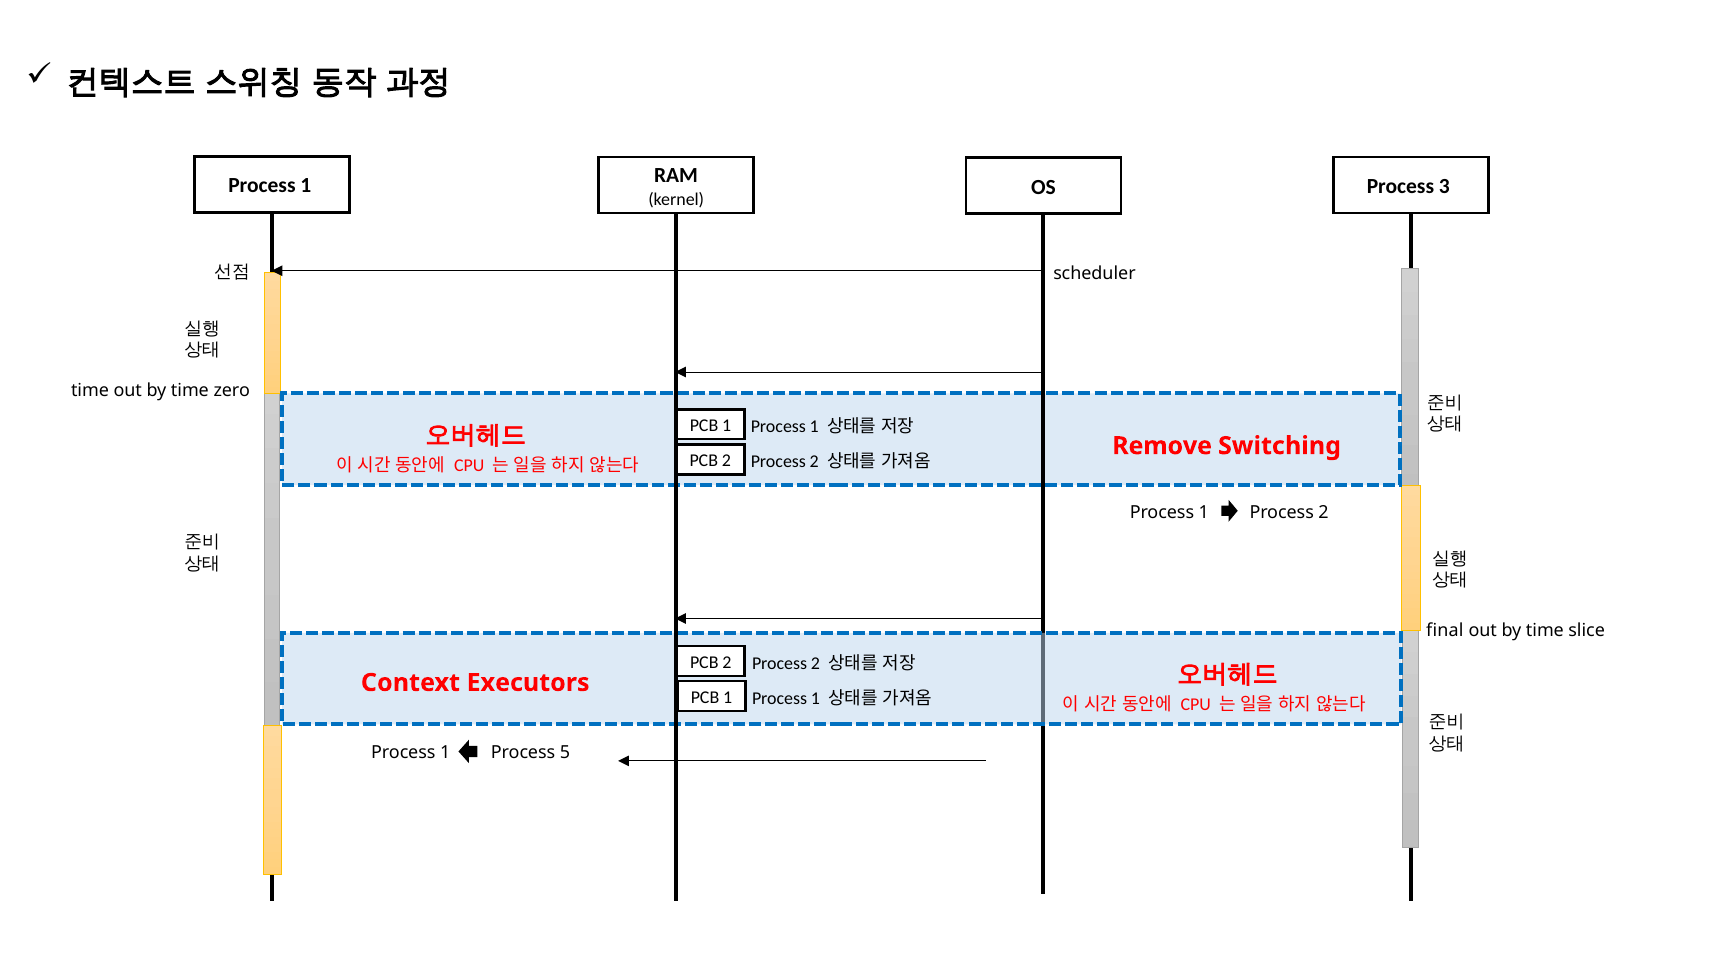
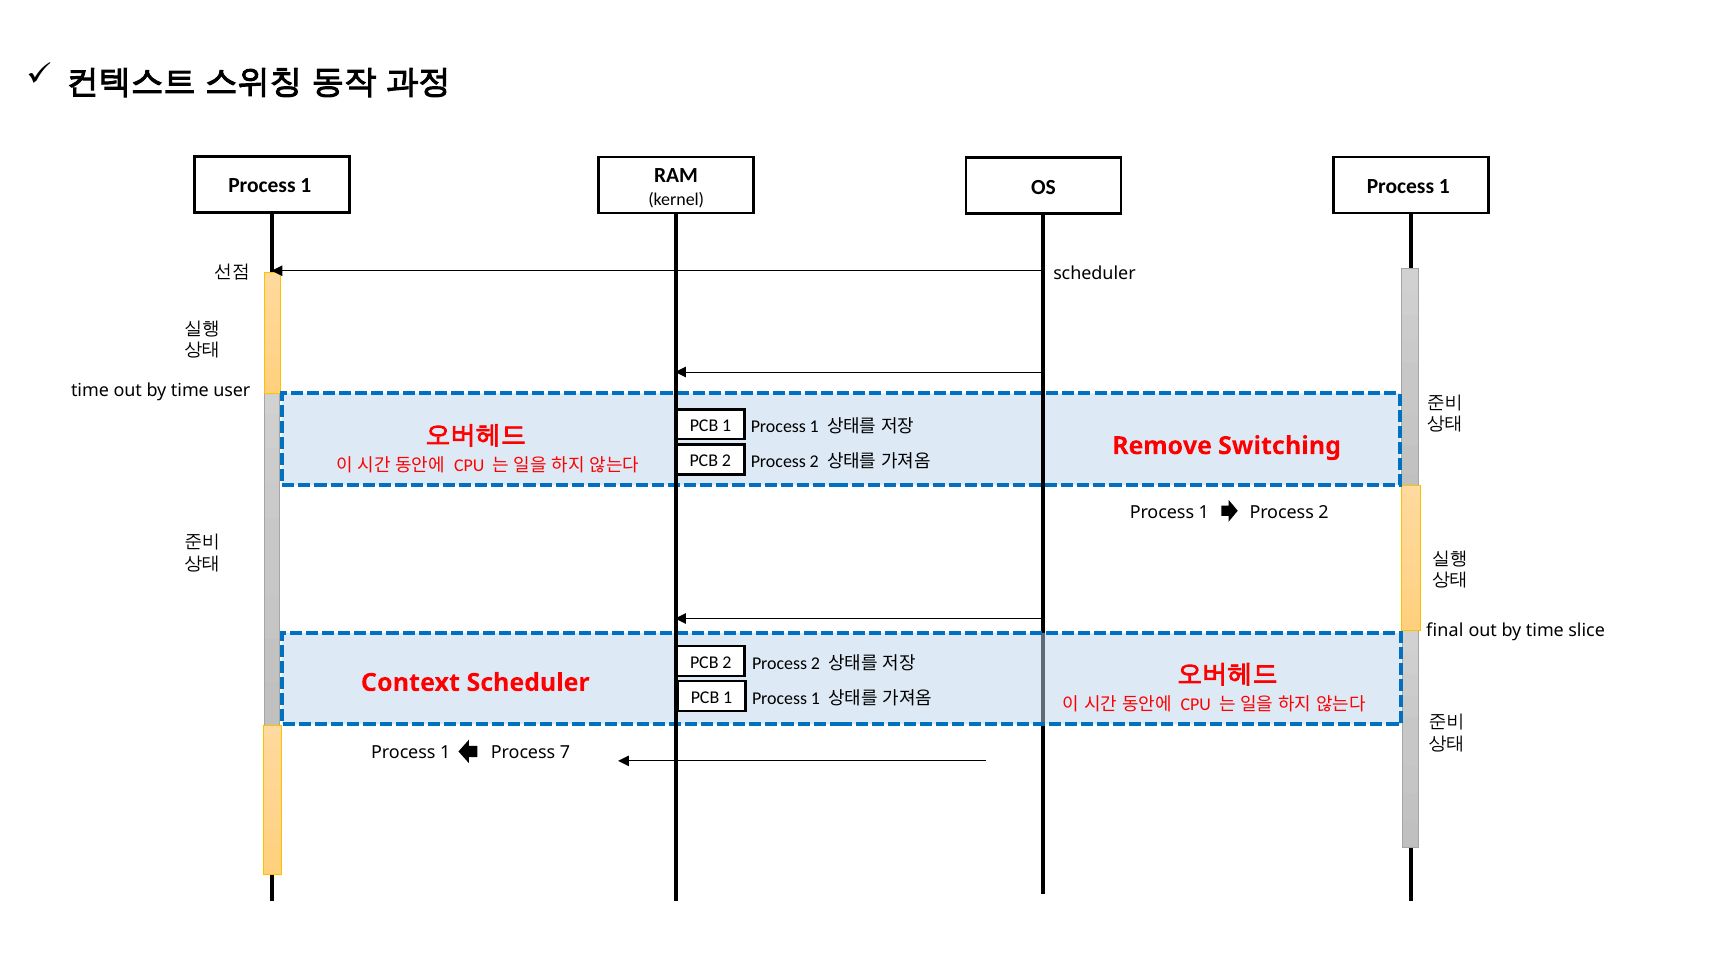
Process 1 Process 3: 3 -> 1
zero: zero -> user
Context Executors: Executors -> Scheduler
5: 5 -> 7
